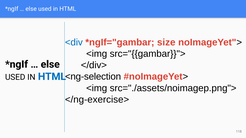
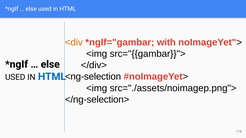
<div colour: blue -> orange
size: size -> with
</ng-exercise>: </ng-exercise> -> </ng-selection>
